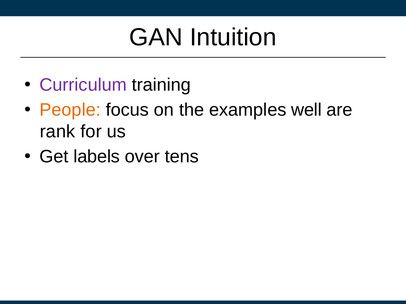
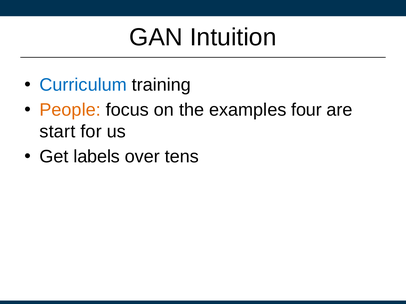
Curriculum colour: purple -> blue
well: well -> four
rank: rank -> start
